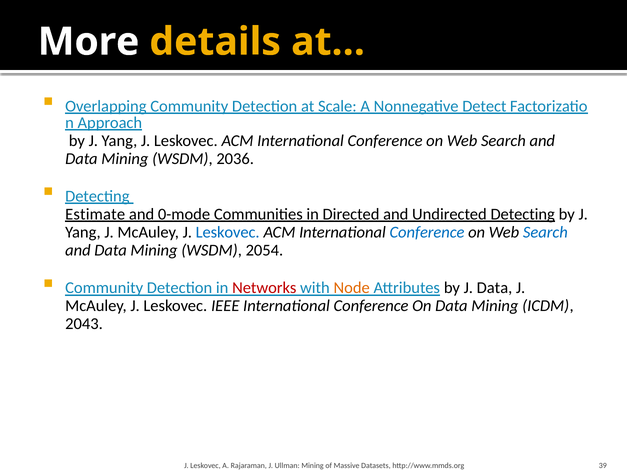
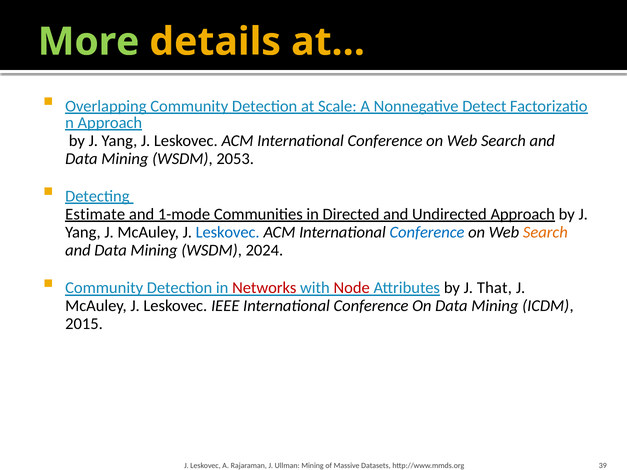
More colour: white -> light green
2036: 2036 -> 2053
0-mode: 0-mode -> 1-mode
Undirected Detecting: Detecting -> Approach
Search at (545, 233) colour: blue -> orange
2054: 2054 -> 2024
Node colour: orange -> red
J Data: Data -> That
2043: 2043 -> 2015
